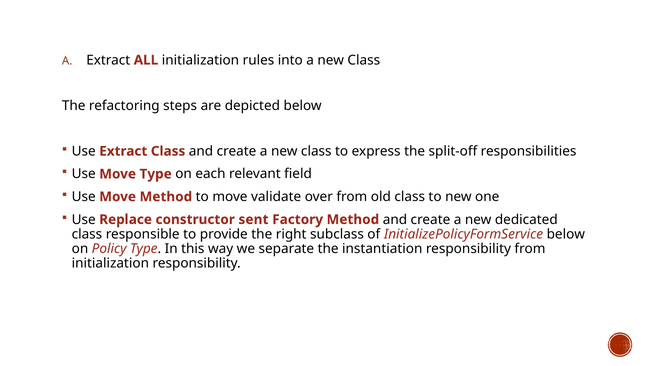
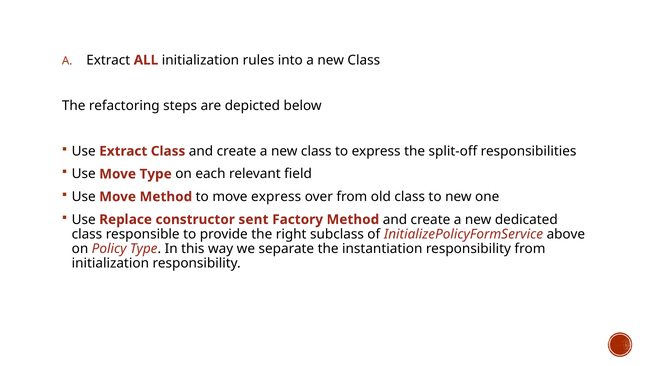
move validate: validate -> express
InitializePolicyFormService below: below -> above
